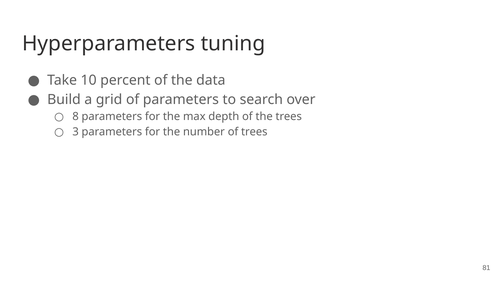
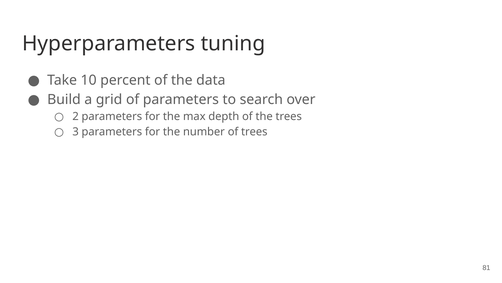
8: 8 -> 2
